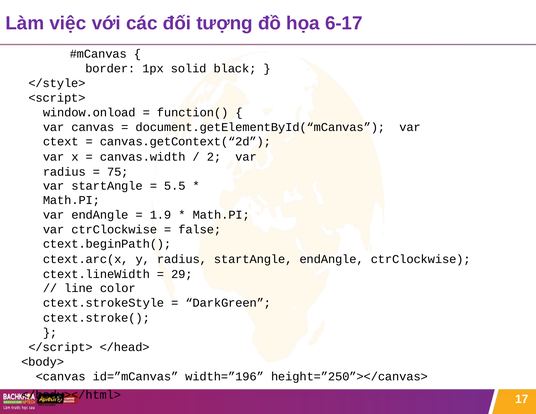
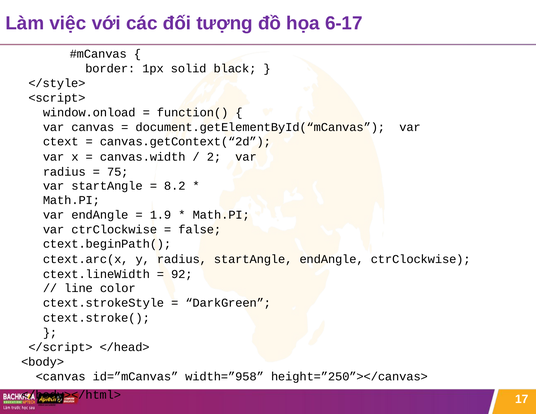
5.5: 5.5 -> 8.2
29: 29 -> 92
width=”196: width=”196 -> width=”958
